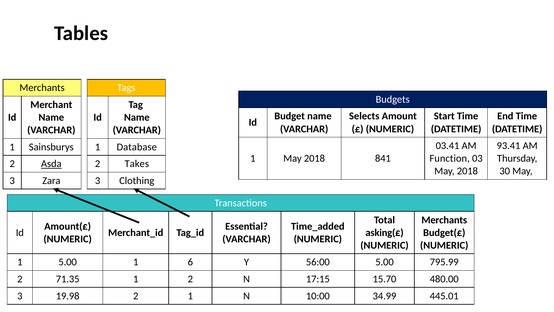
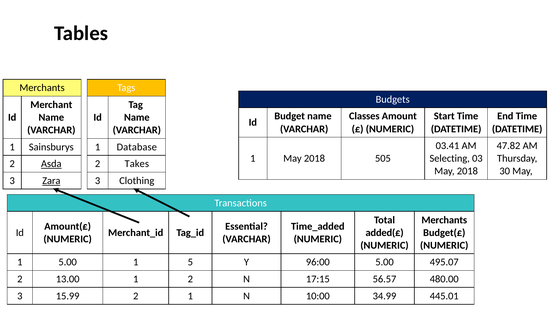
Selects: Selects -> Classes
93.41: 93.41 -> 47.82
841: 841 -> 505
Function: Function -> Selecting
Zara underline: none -> present
asking(£: asking(£ -> added(£
6: 6 -> 5
56:00: 56:00 -> 96:00
795.99: 795.99 -> 495.07
71.35: 71.35 -> 13.00
15.70: 15.70 -> 56.57
19.98: 19.98 -> 15.99
